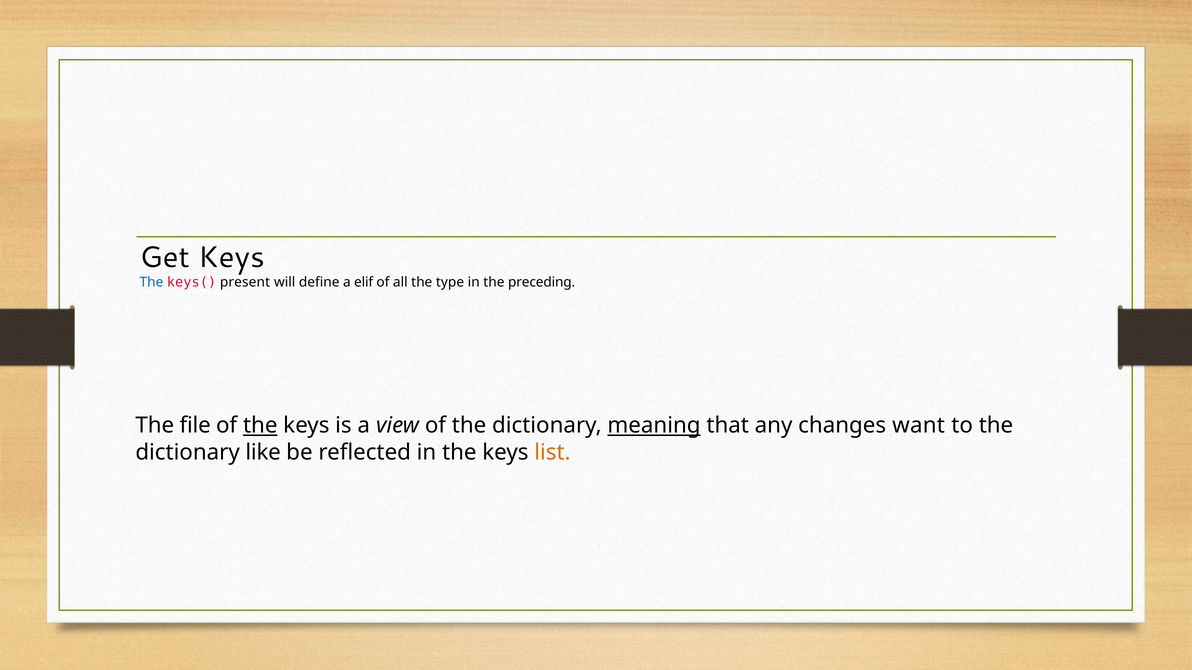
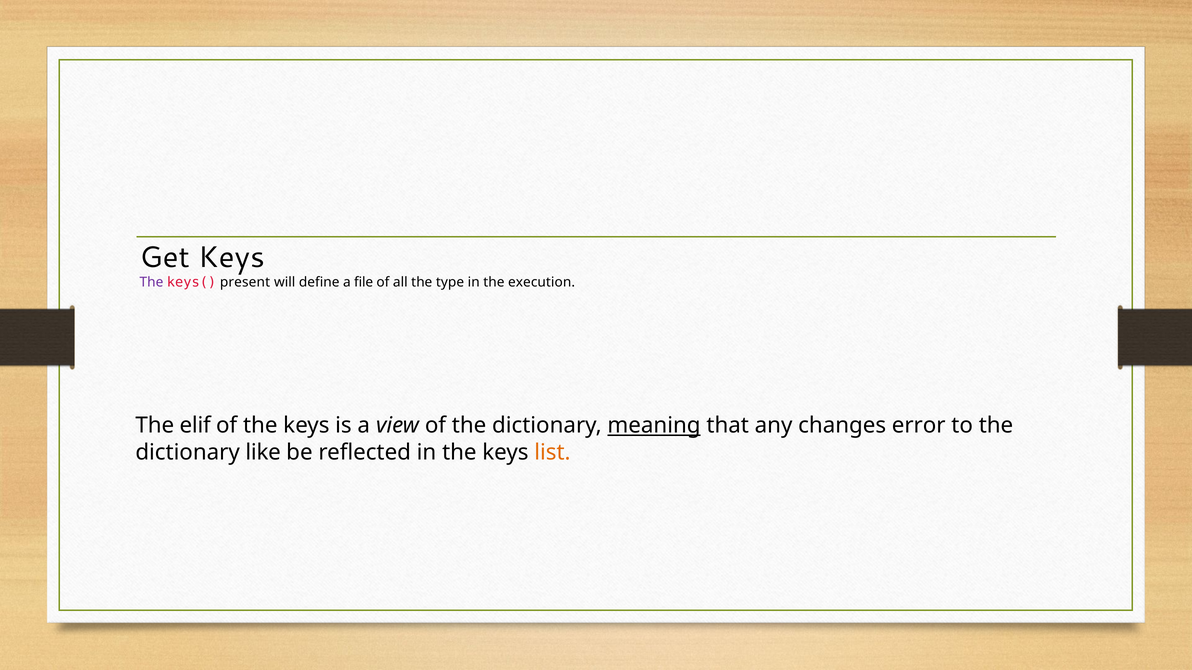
The at (151, 282) colour: blue -> purple
elif: elif -> file
preceding: preceding -> execution
file: file -> elif
the at (260, 426) underline: present -> none
want: want -> error
